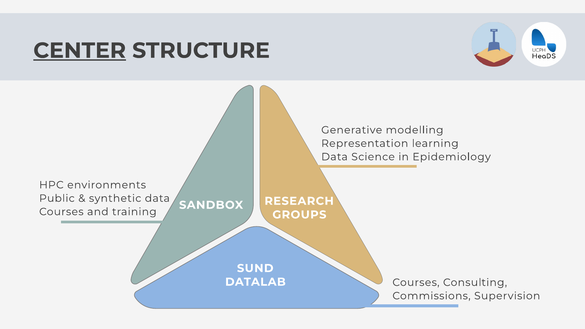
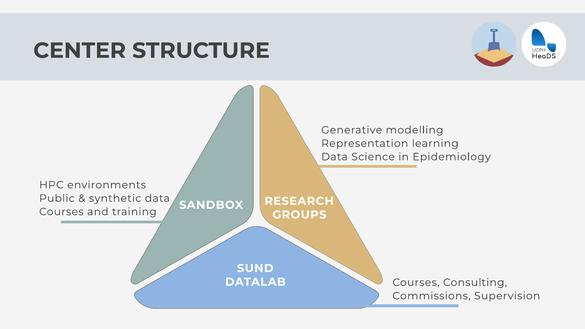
CENTER underline: present -> none
